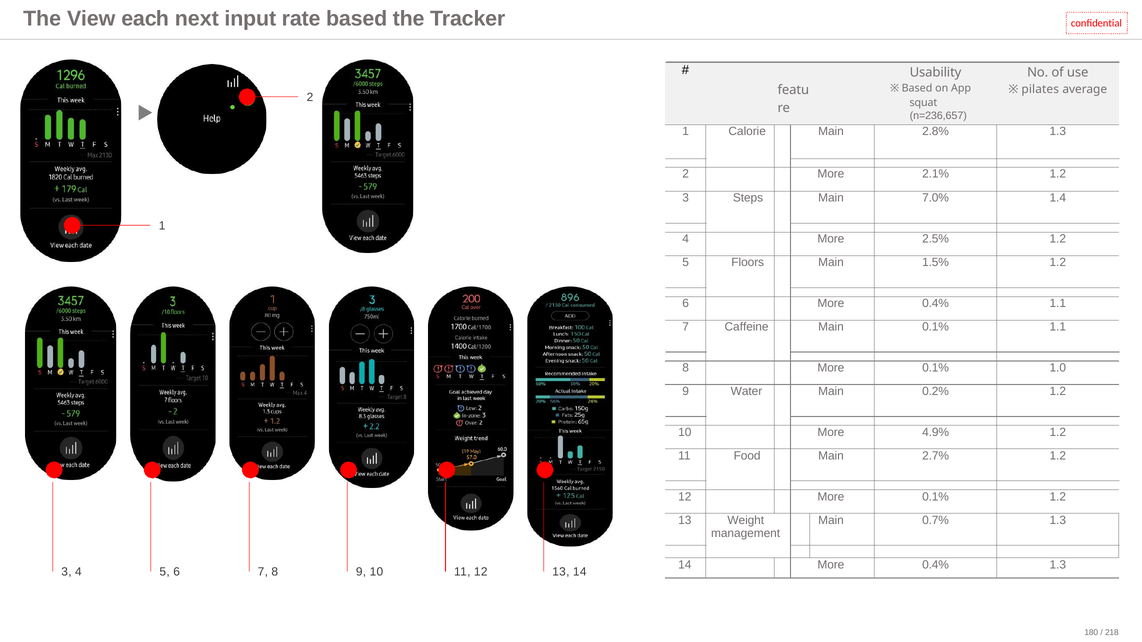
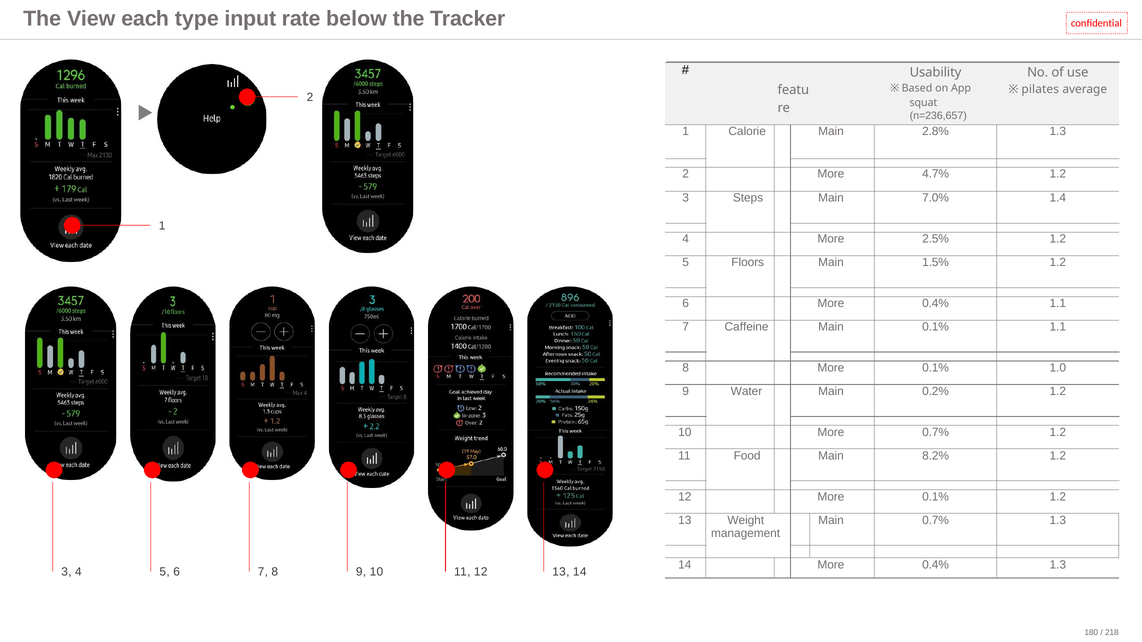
next: next -> type
rate based: based -> below
2.1%: 2.1% -> 4.7%
More 4.9%: 4.9% -> 0.7%
2.7%: 2.7% -> 8.2%
